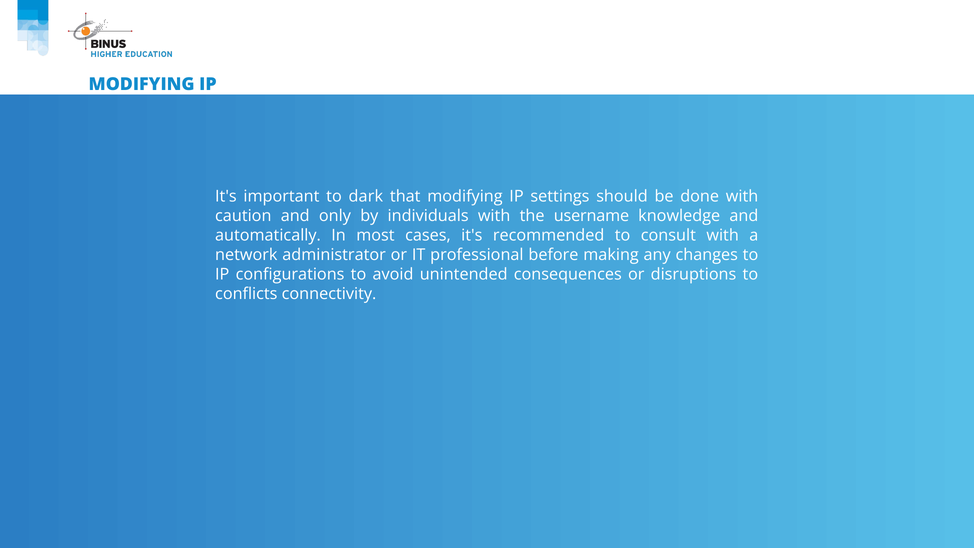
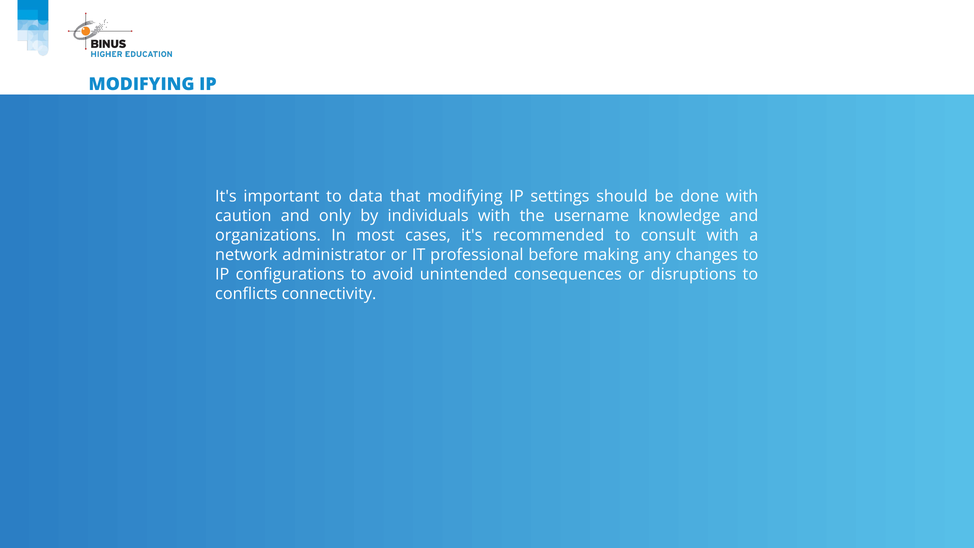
dark: dark -> data
automatically: automatically -> organizations
